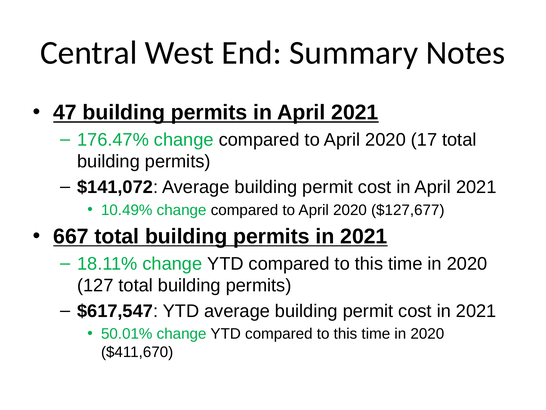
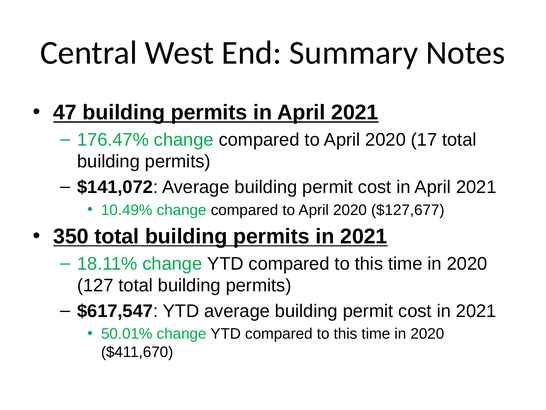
667: 667 -> 350
